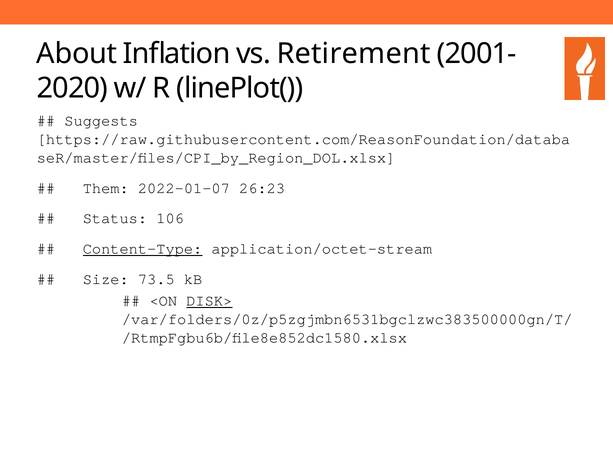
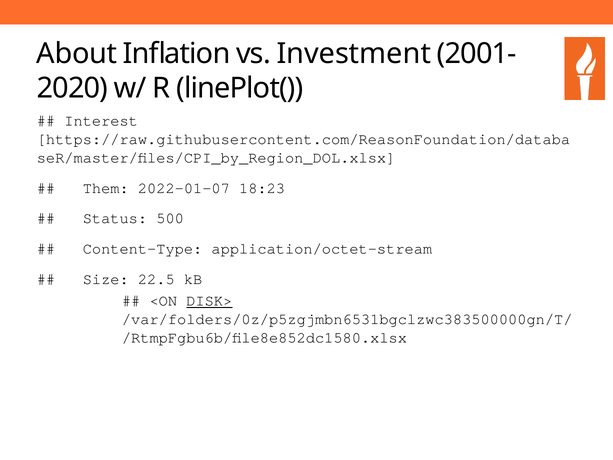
Retirement: Retirement -> Investment
Suggests: Suggests -> Interest
26:23: 26:23 -> 18:23
106: 106 -> 500
Content-Type underline: present -> none
73.5: 73.5 -> 22.5
